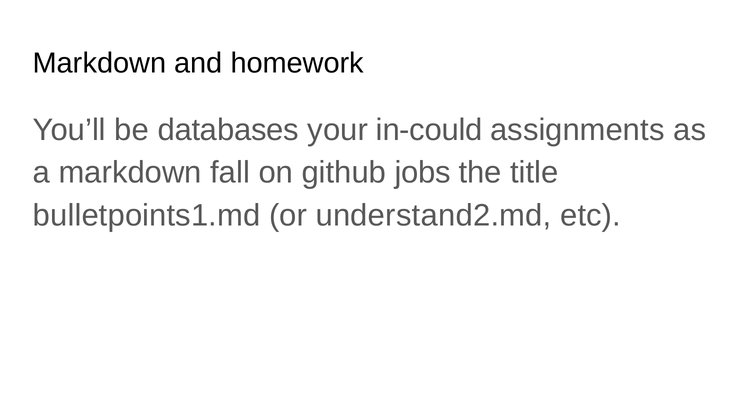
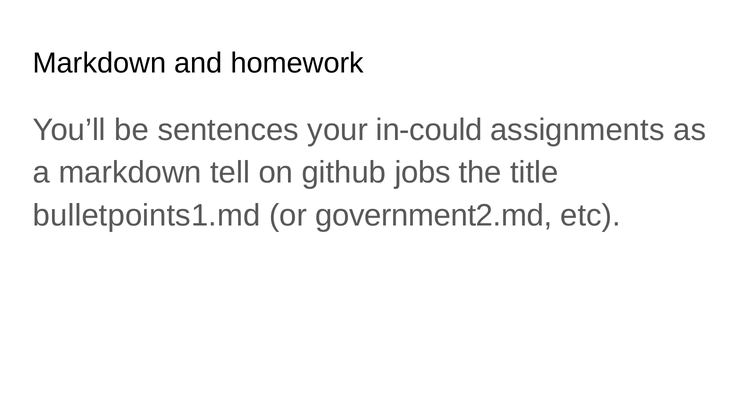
databases: databases -> sentences
fall: fall -> tell
understand2.md: understand2.md -> government2.md
